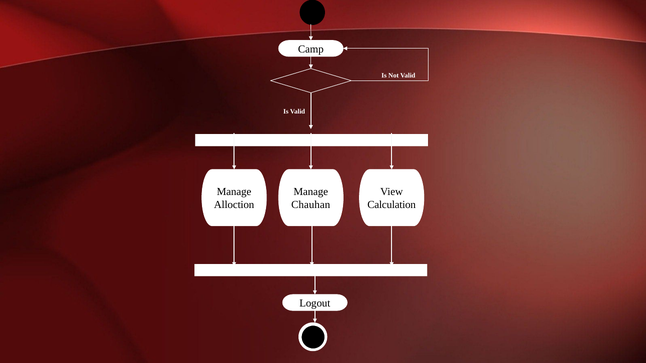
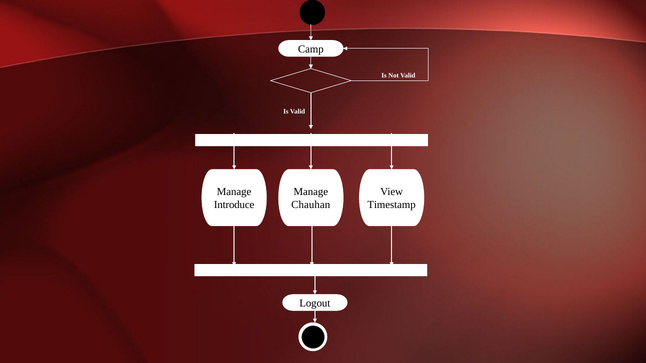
Alloction: Alloction -> Introduce
Calculation: Calculation -> Timestamp
